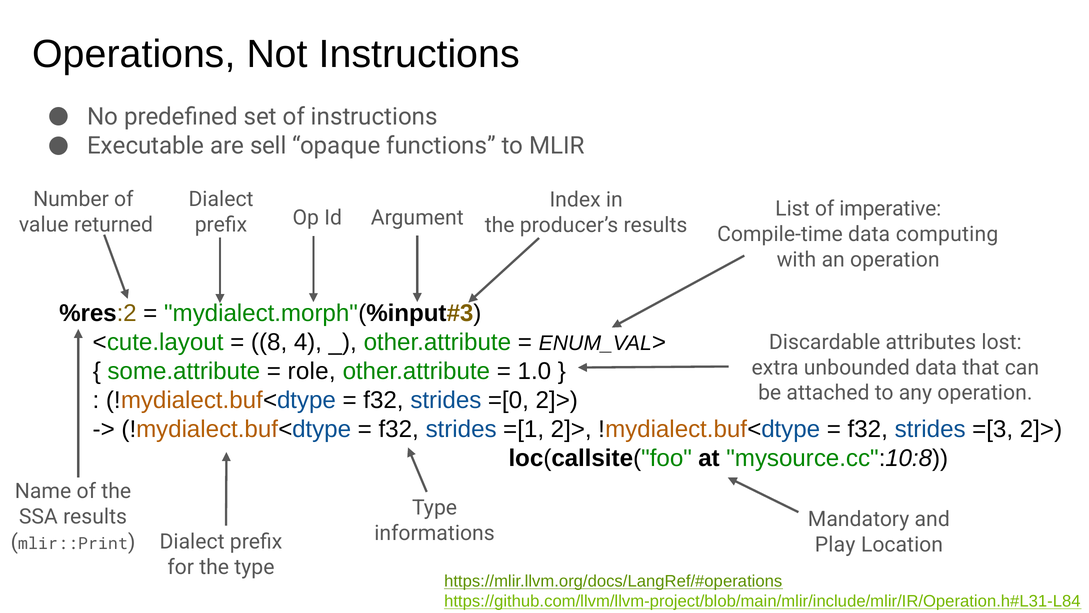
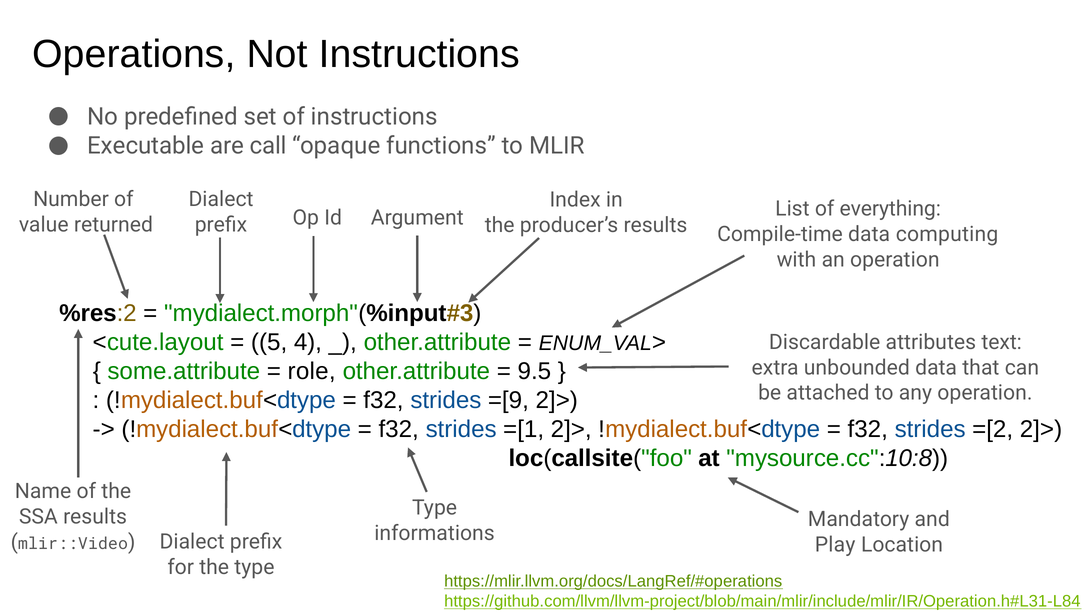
sell: sell -> call
imperative: imperative -> everything
8: 8 -> 5
lost: lost -> text
1.0: 1.0 -> 9.5
=[0: =[0 -> =[9
=[3: =[3 -> =[2
mlir::Print: mlir::Print -> mlir::Video
